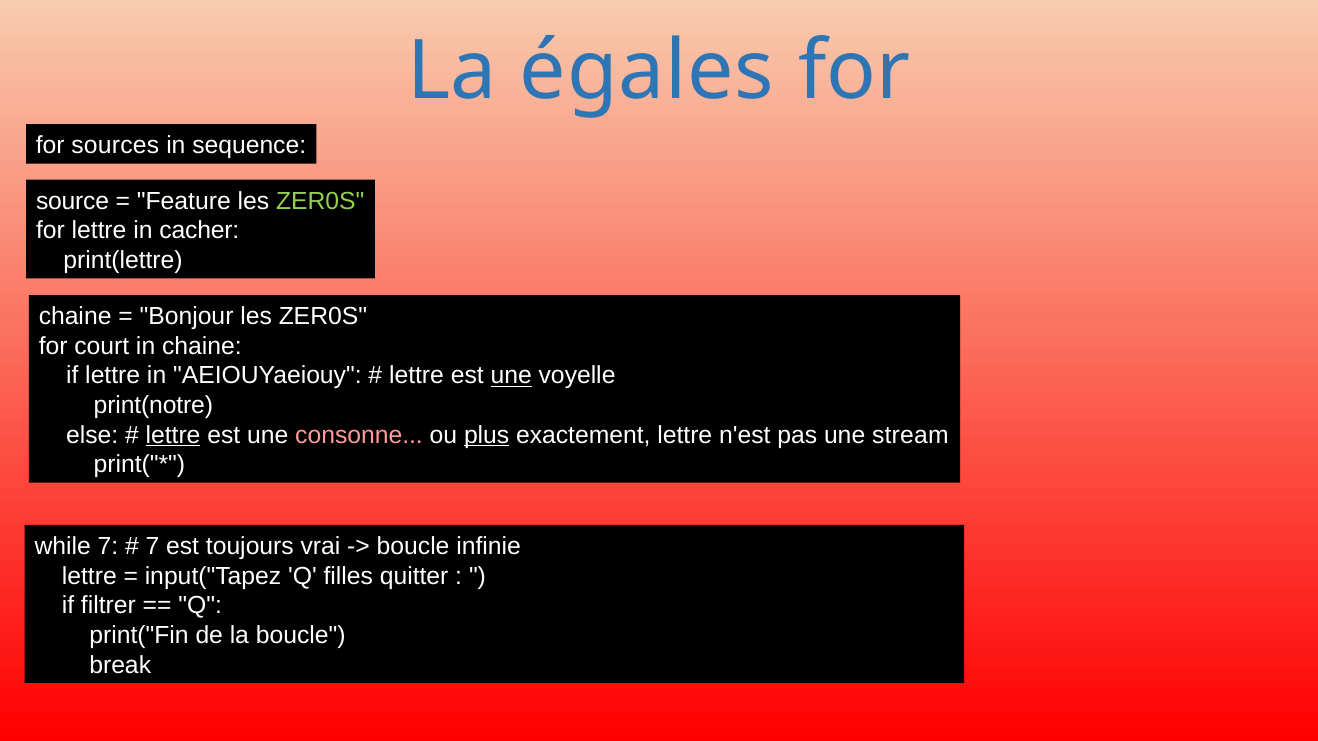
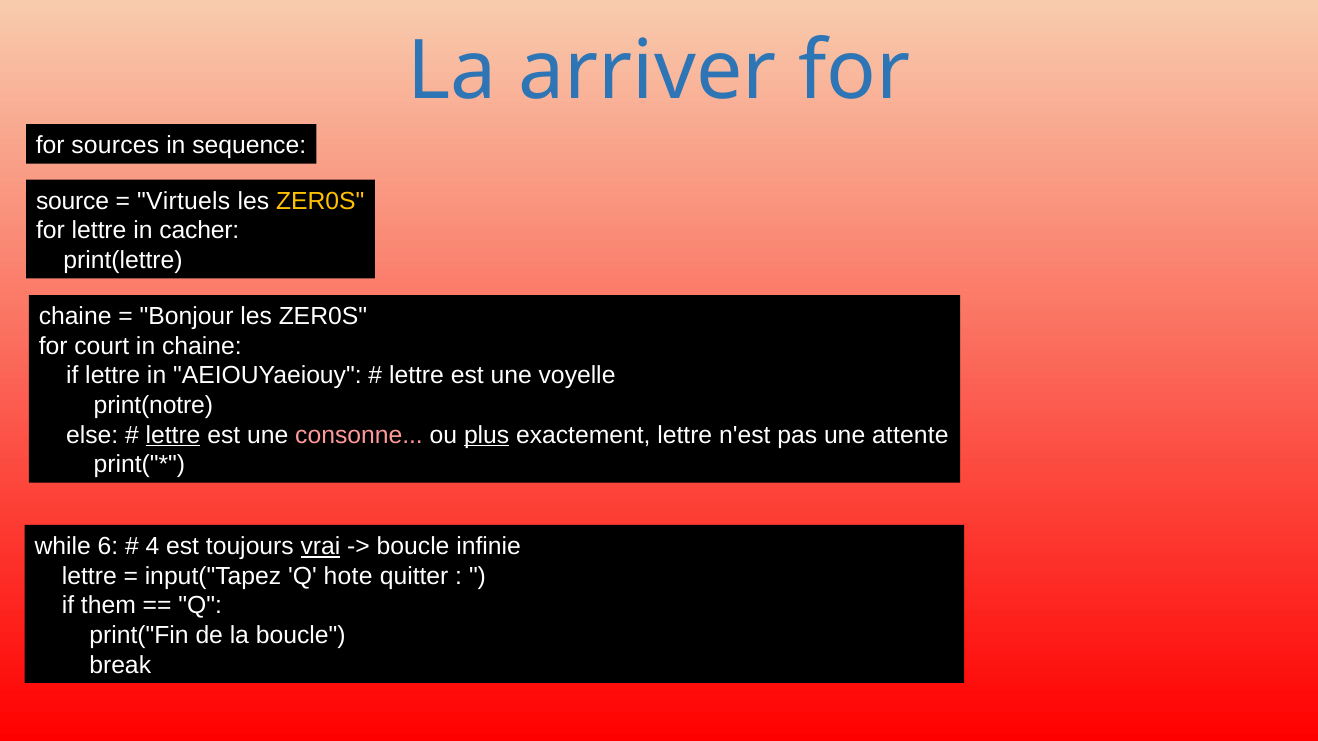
égales: égales -> arriver
Feature: Feature -> Virtuels
ZER0S at (320, 201) colour: light green -> yellow
une at (511, 376) underline: present -> none
stream: stream -> attente
while 7: 7 -> 6
7 at (153, 547): 7 -> 4
vrai underline: none -> present
filles: filles -> hote
filtrer: filtrer -> them
